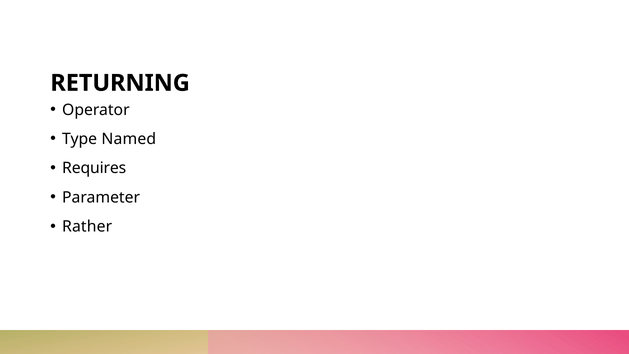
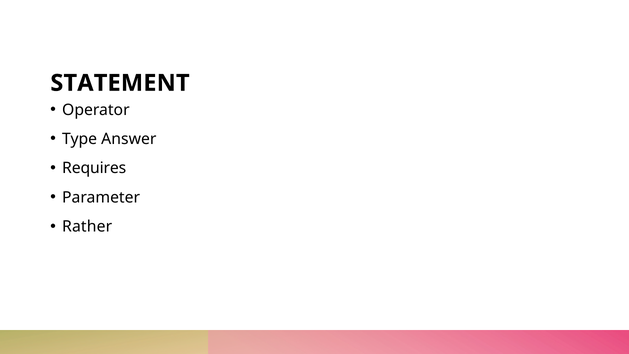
RETURNING: RETURNING -> STATEMENT
Named: Named -> Answer
